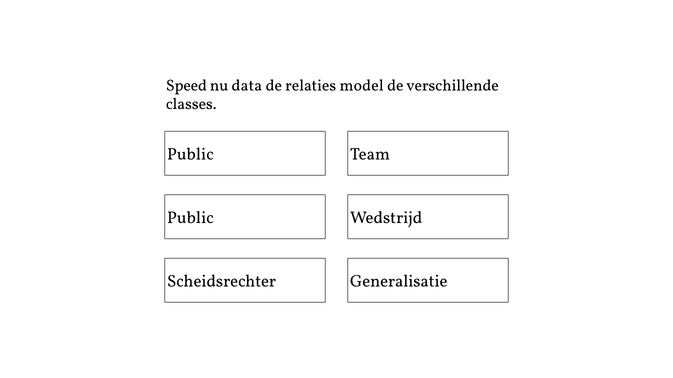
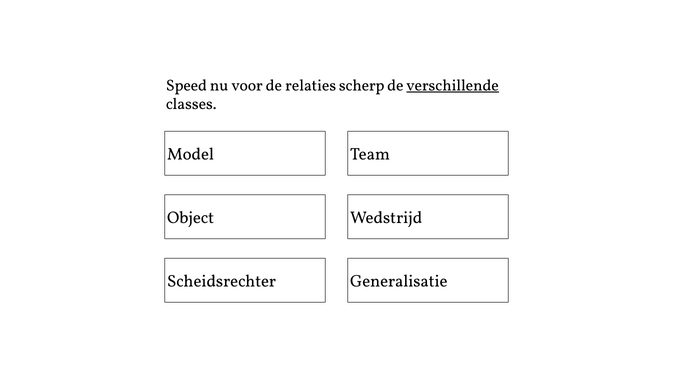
data: data -> voor
model: model -> scherp
verschillende underline: none -> present
Public at (190, 155): Public -> Model
Public at (190, 218): Public -> Object
